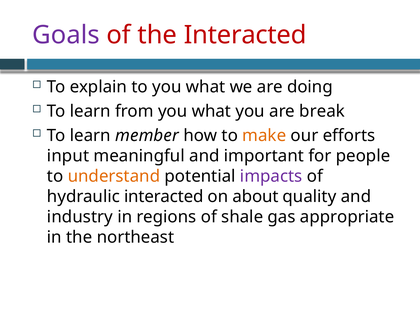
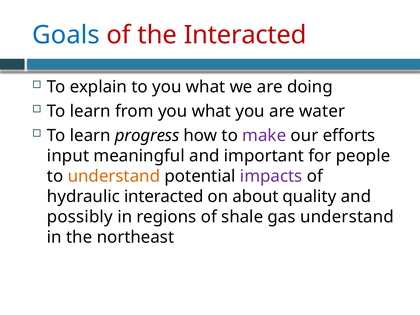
Goals colour: purple -> blue
break: break -> water
member: member -> progress
make colour: orange -> purple
industry: industry -> possibly
gas appropriate: appropriate -> understand
